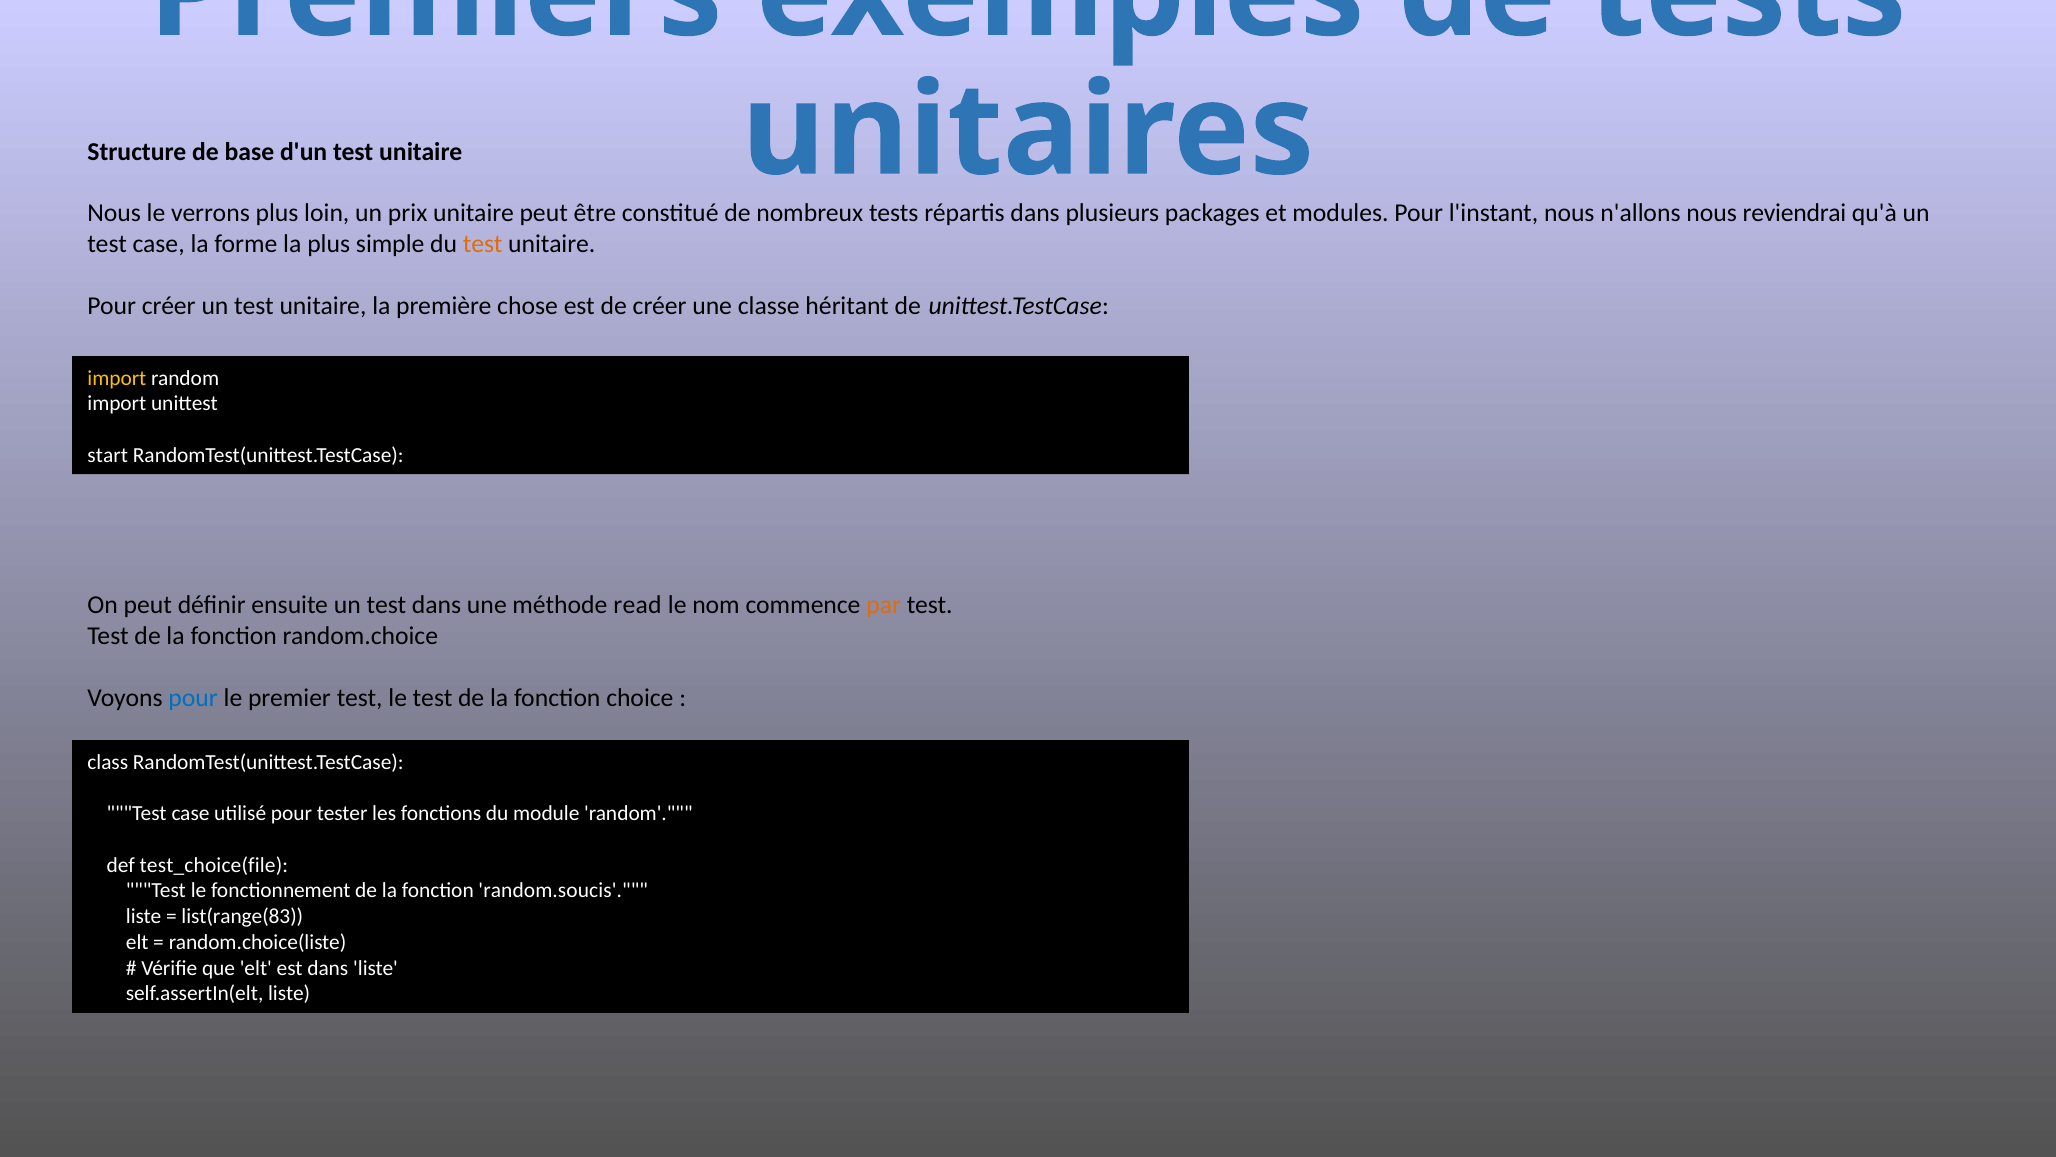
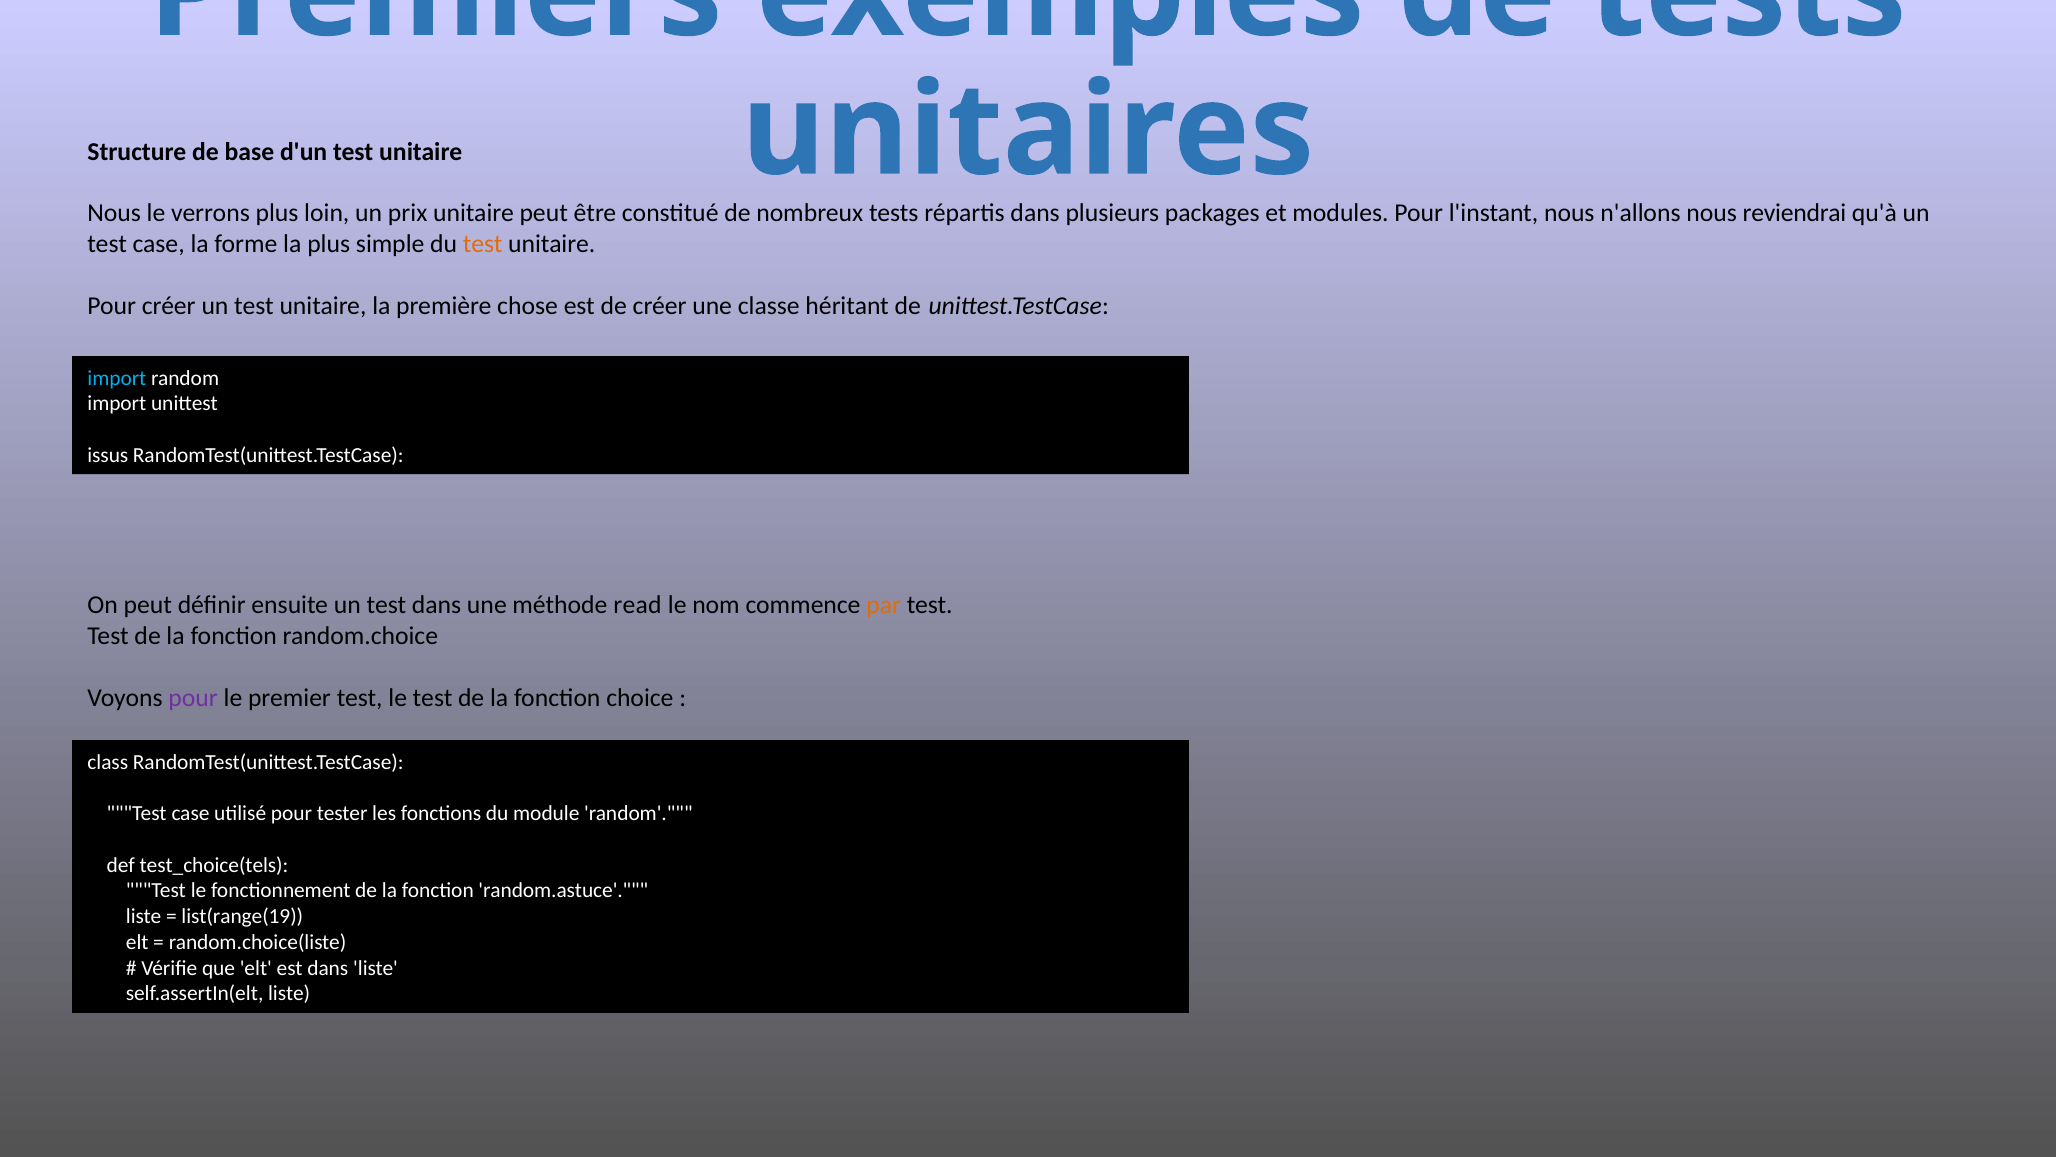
import at (117, 378) colour: yellow -> light blue
start: start -> issus
pour at (193, 698) colour: blue -> purple
test_choice(file: test_choice(file -> test_choice(tels
random.soucis: random.soucis -> random.astuce
list(range(83: list(range(83 -> list(range(19
